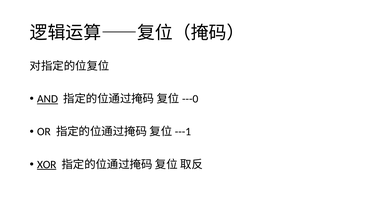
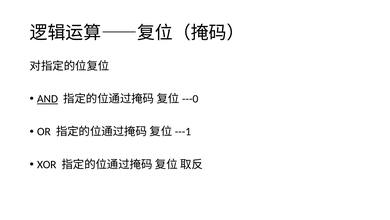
XOR underline: present -> none
